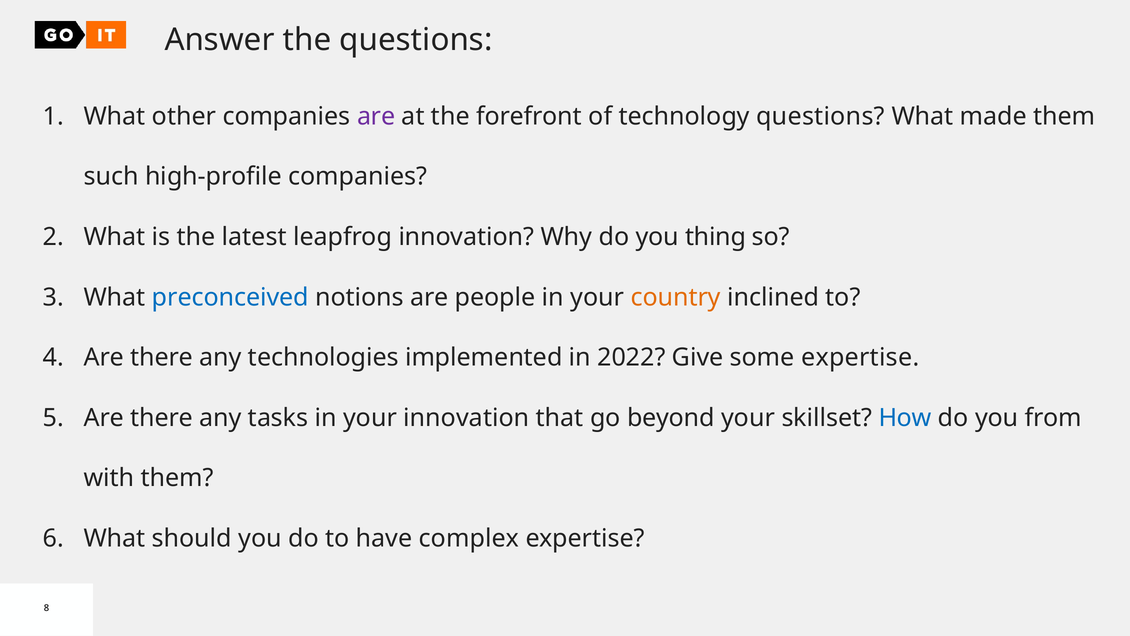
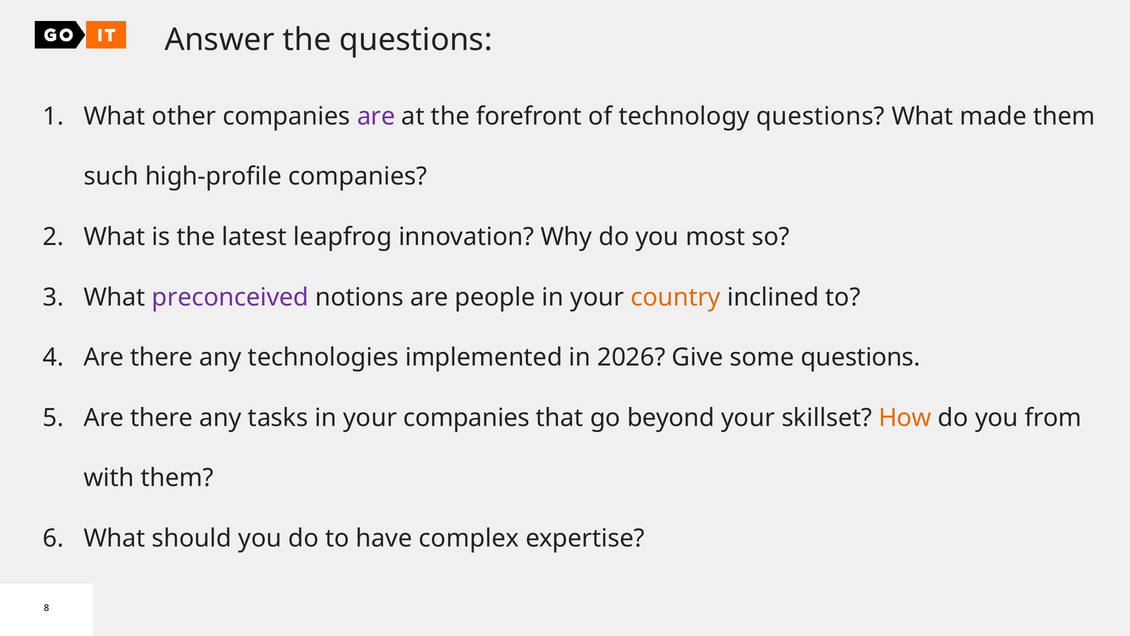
thing: thing -> most
preconceived colour: blue -> purple
2022: 2022 -> 2026
some expertise: expertise -> questions
your innovation: innovation -> companies
How colour: blue -> orange
